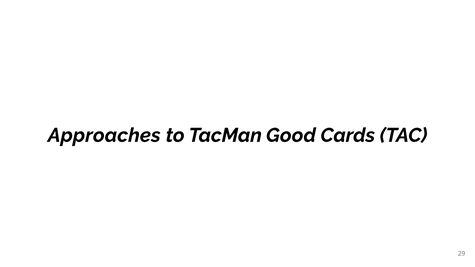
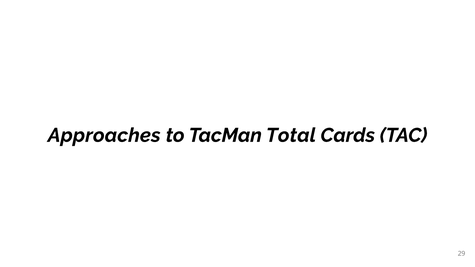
Good: Good -> Total
